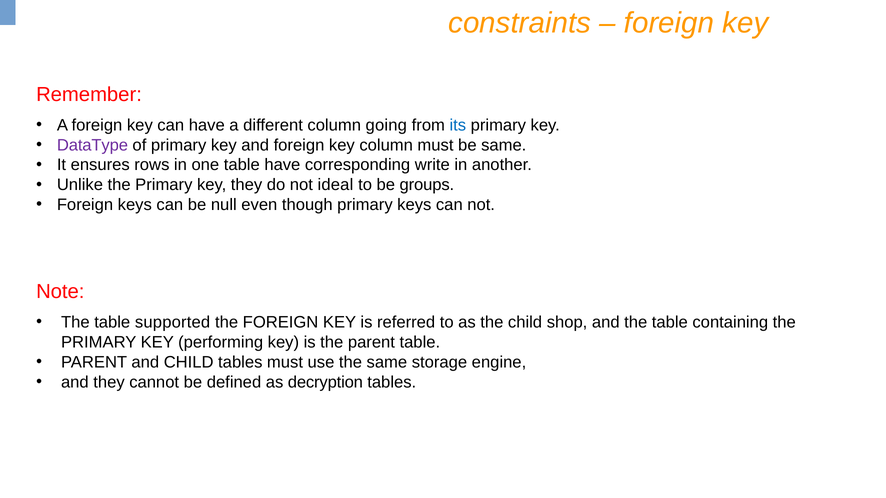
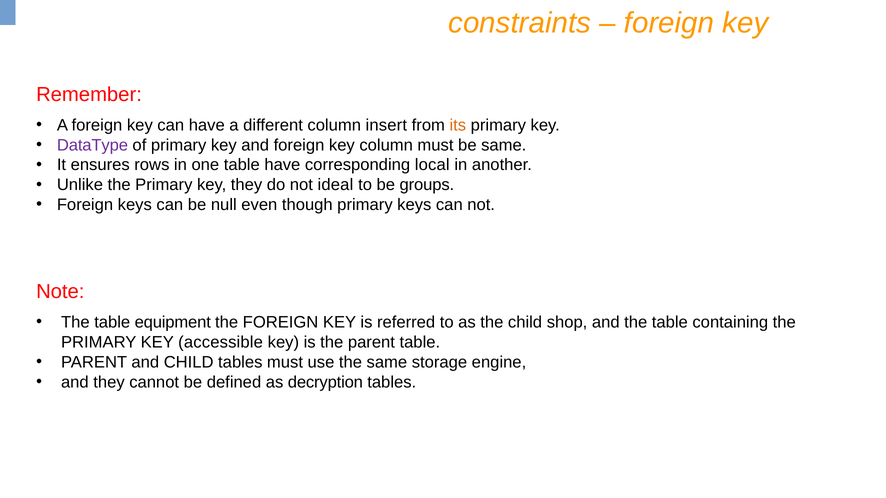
going: going -> insert
its colour: blue -> orange
write: write -> local
supported: supported -> equipment
performing: performing -> accessible
